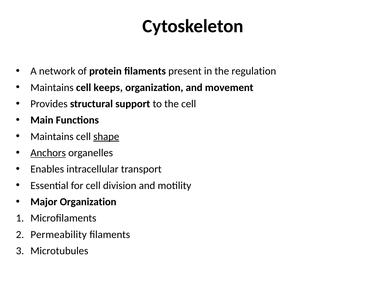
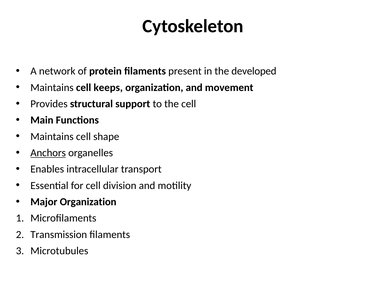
regulation: regulation -> developed
shape underline: present -> none
Permeability: Permeability -> Transmission
